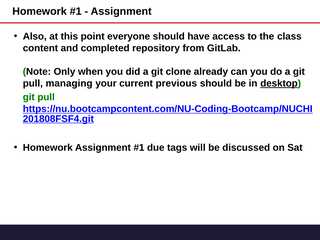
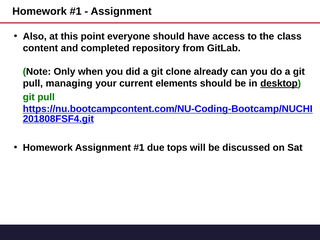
previous: previous -> elements
tags: tags -> tops
